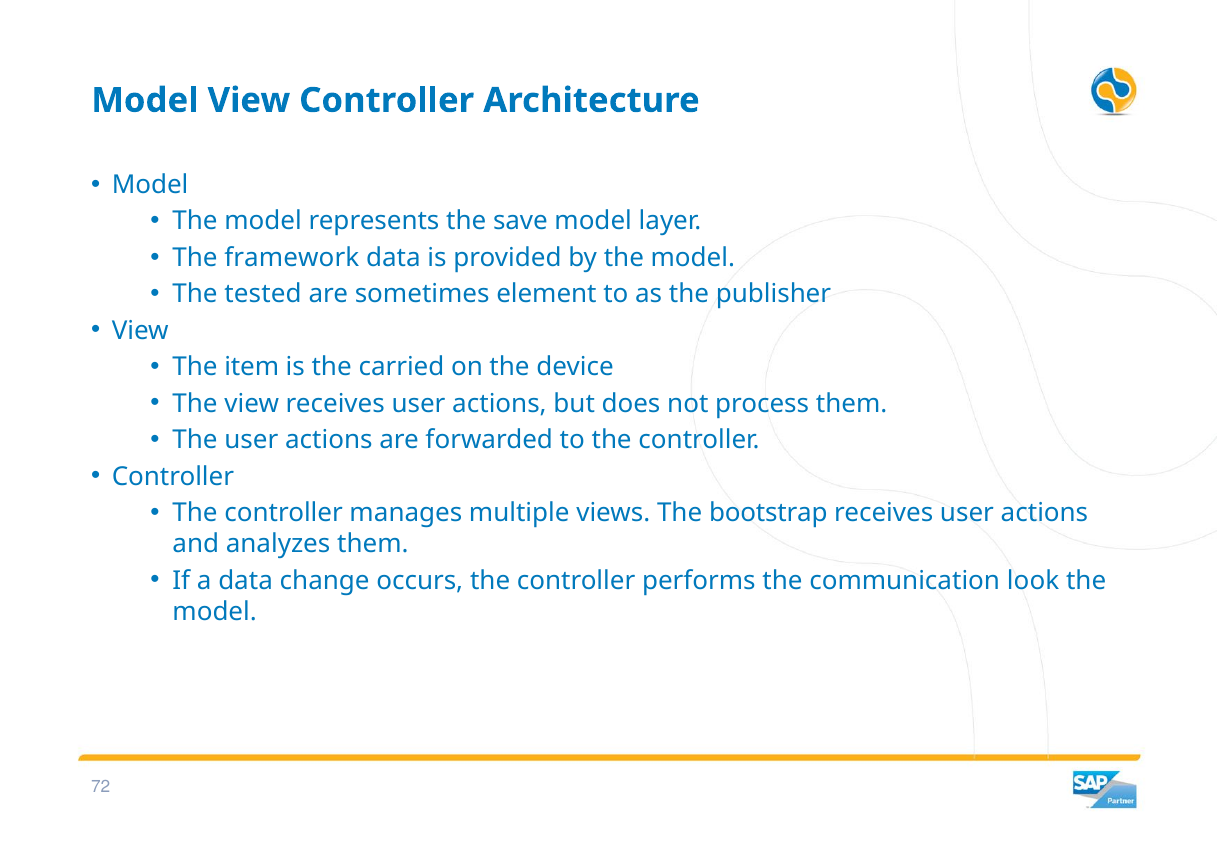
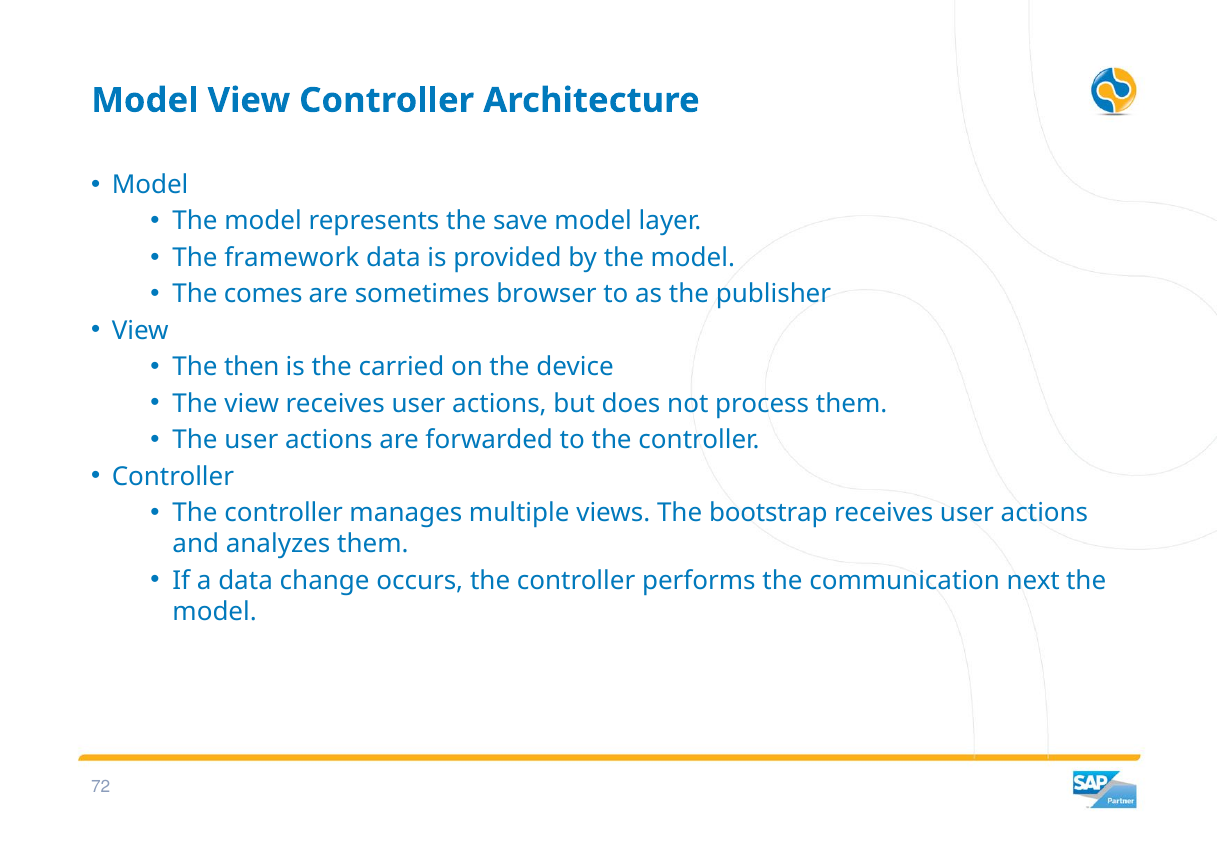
tested: tested -> comes
element: element -> browser
item: item -> then
look: look -> next
